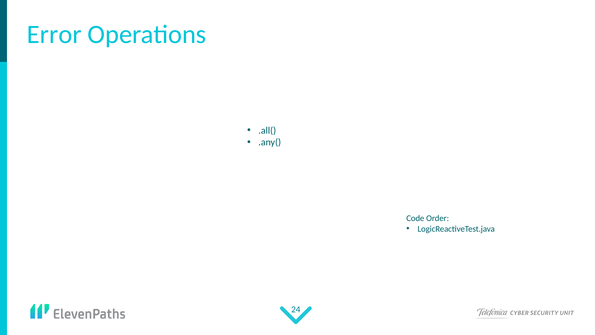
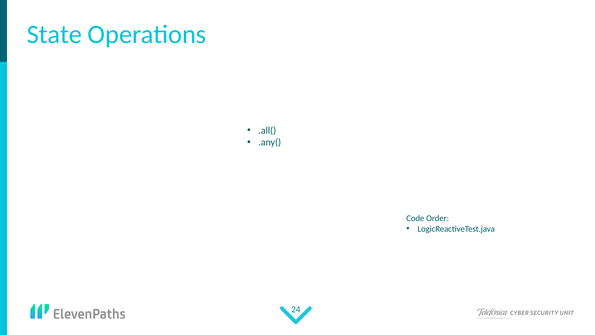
Error: Error -> State
